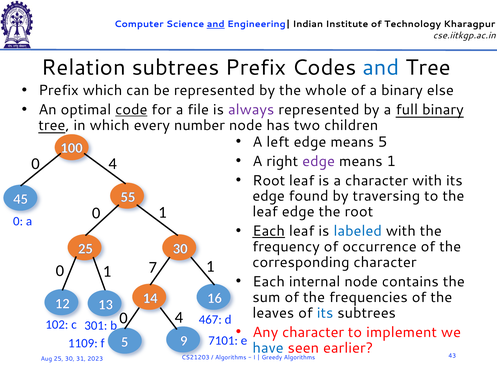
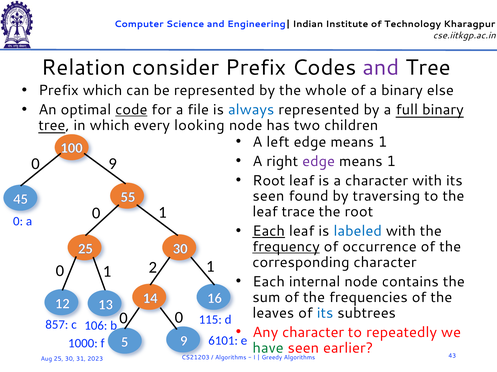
and at (216, 24) underline: present -> none
Relation subtrees: subtrees -> consider
and at (381, 68) colour: blue -> purple
always colour: purple -> blue
number: number -> looking
left edge means 5: 5 -> 1
4 at (113, 164): 4 -> 9
edge at (269, 197): edge -> seen
leaf edge: edge -> trace
frequency underline: none -> present
7: 7 -> 2
4 at (179, 318): 4 -> 0
467: 467 -> 115
102: 102 -> 857
301: 301 -> 106
implement: implement -> repeatedly
1109: 1109 -> 1000
7101: 7101 -> 6101
have colour: blue -> green
